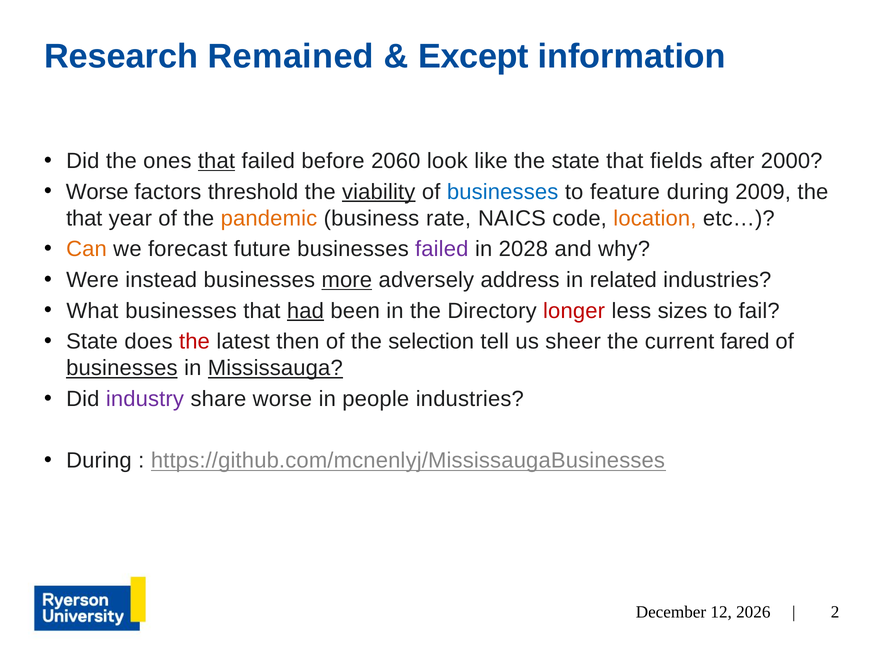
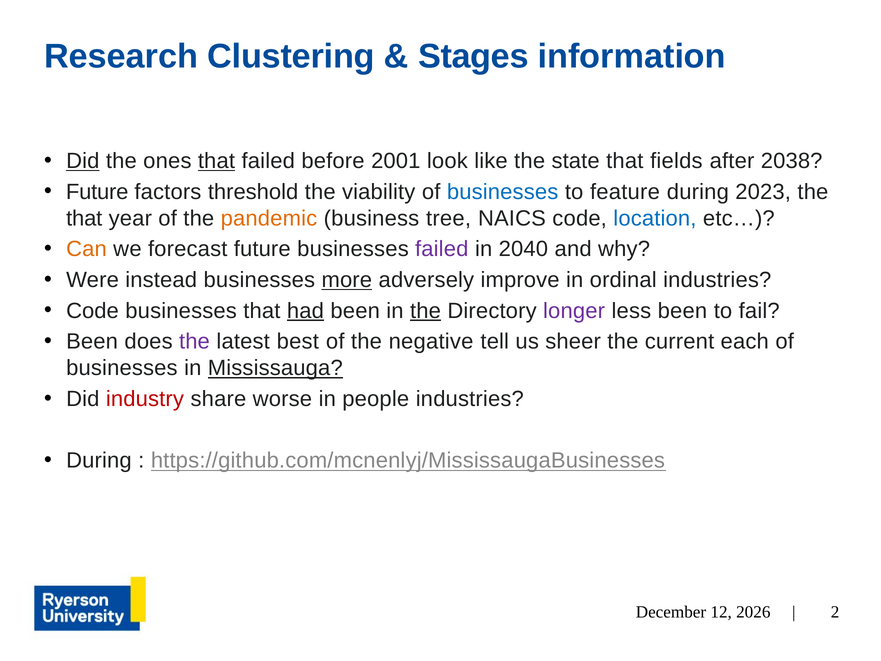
Remained: Remained -> Clustering
Except: Except -> Stages
Did at (83, 161) underline: none -> present
2060: 2060 -> 2001
2000: 2000 -> 2038
Worse at (97, 192): Worse -> Future
viability underline: present -> none
2009: 2009 -> 2023
rate: rate -> tree
location colour: orange -> blue
2028: 2028 -> 2040
address: address -> improve
related: related -> ordinal
What at (92, 311): What -> Code
the at (425, 311) underline: none -> present
longer colour: red -> purple
less sizes: sizes -> been
State at (92, 342): State -> Been
the at (194, 342) colour: red -> purple
then: then -> best
selection: selection -> negative
fared: fared -> each
businesses at (122, 368) underline: present -> none
industry colour: purple -> red
